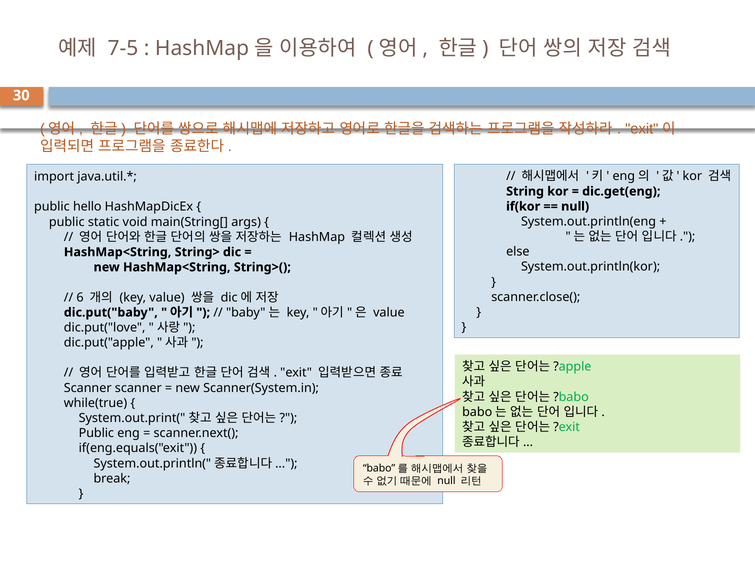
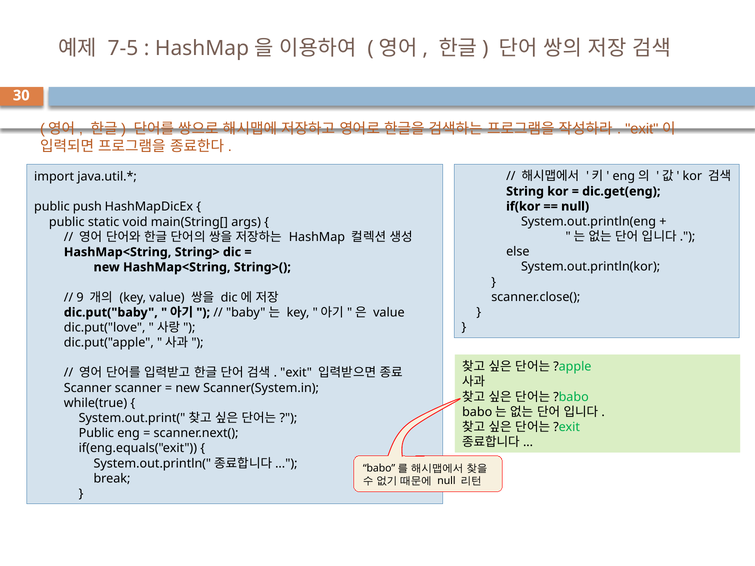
hello: hello -> push
6: 6 -> 9
